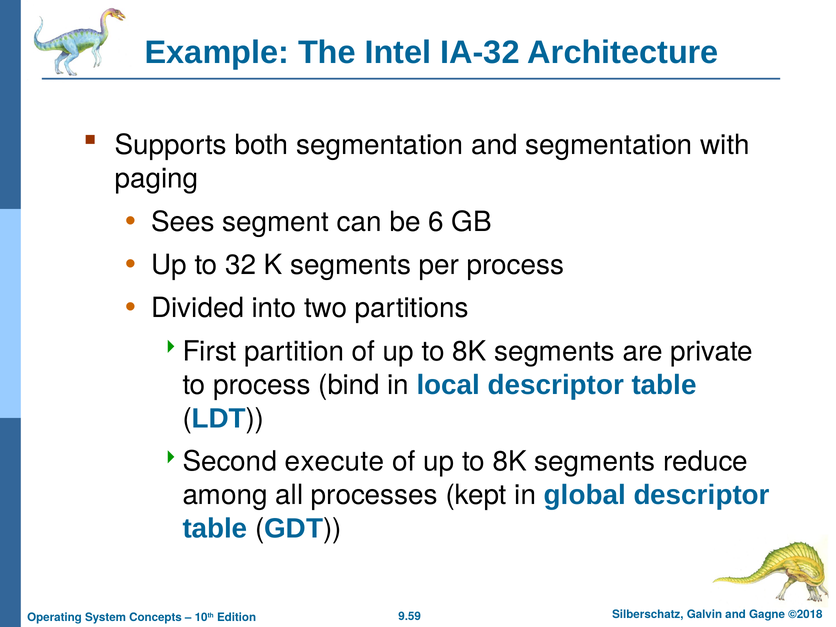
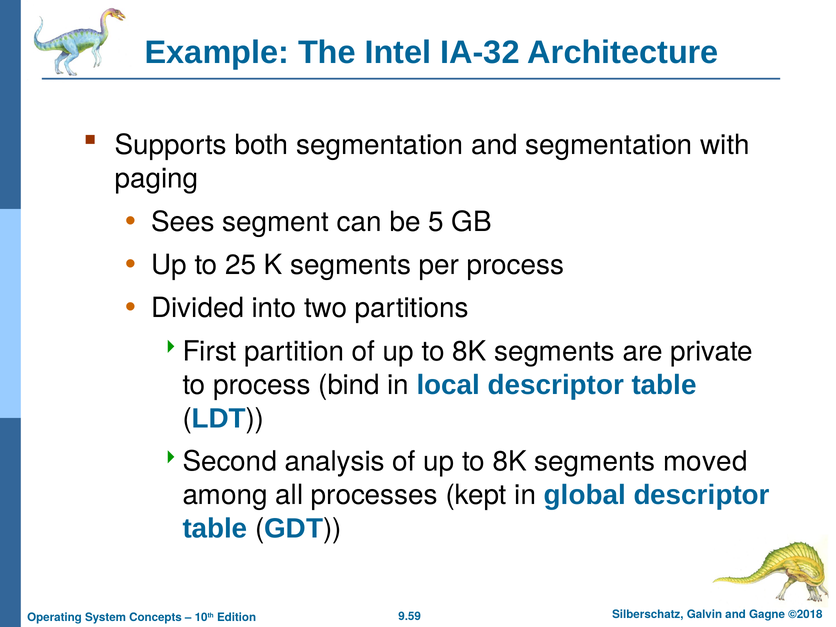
6: 6 -> 5
32: 32 -> 25
execute: execute -> analysis
reduce: reduce -> moved
